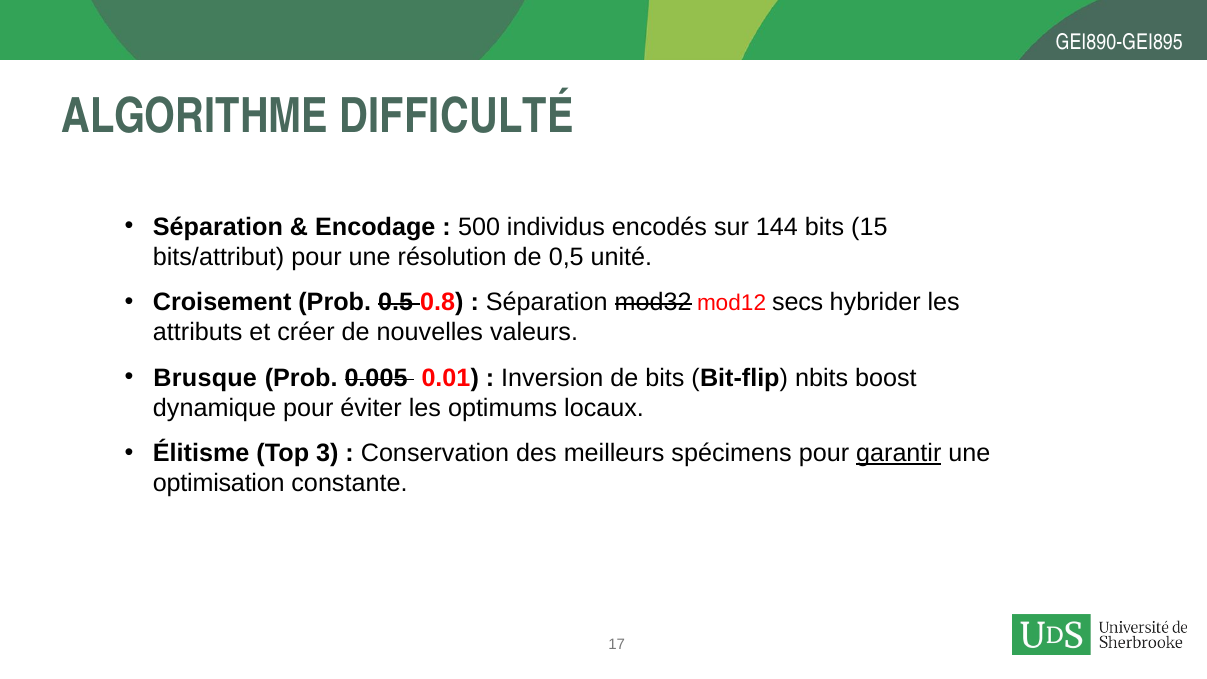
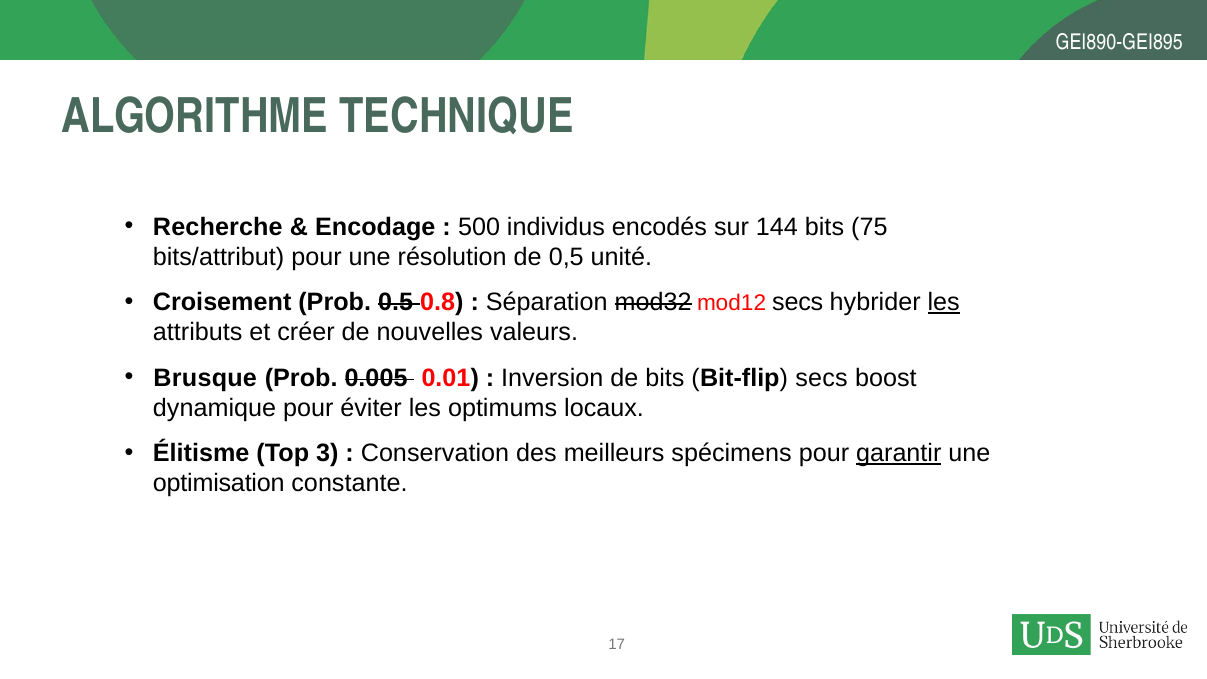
DIFFICULTÉ: DIFFICULTÉ -> TECHNIQUE
Séparation at (218, 227): Séparation -> Recherche
15: 15 -> 75
les at (944, 302) underline: none -> present
Bit-flip nbits: nbits -> secs
